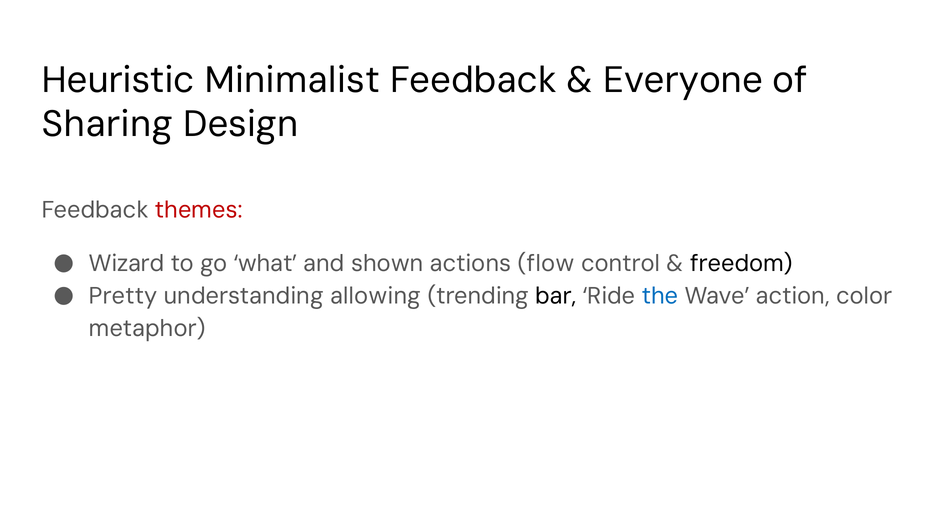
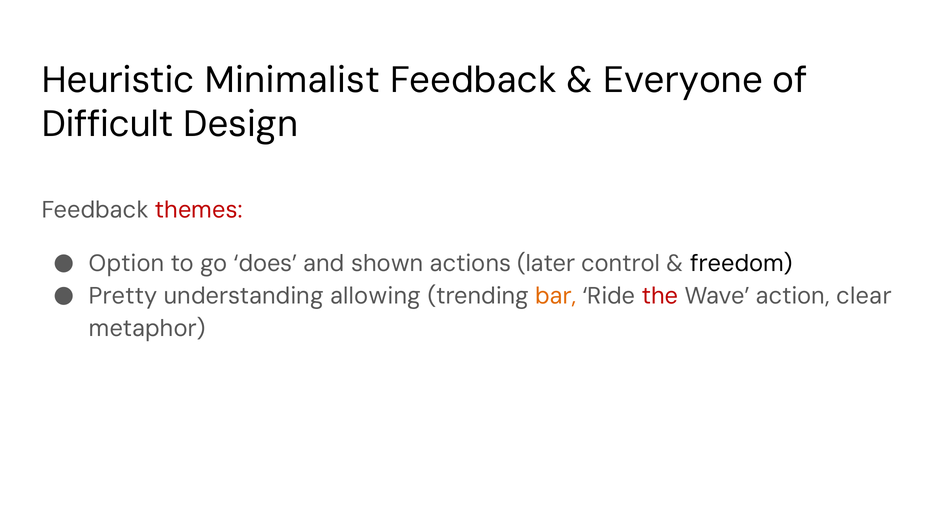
Sharing: Sharing -> Difficult
Wizard: Wizard -> Option
what: what -> does
flow: flow -> later
bar colour: black -> orange
the colour: blue -> red
color: color -> clear
